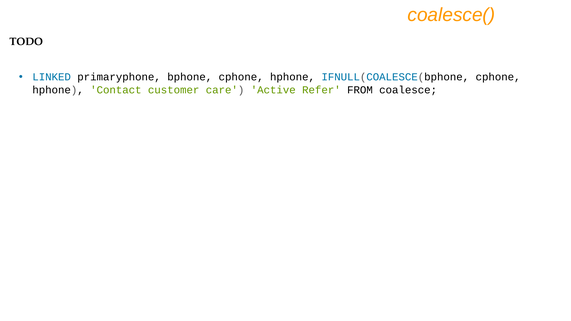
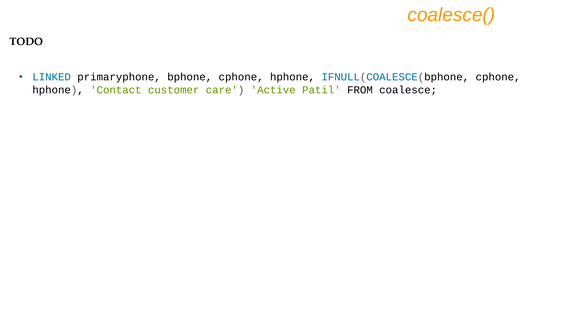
Refer: Refer -> Patil
